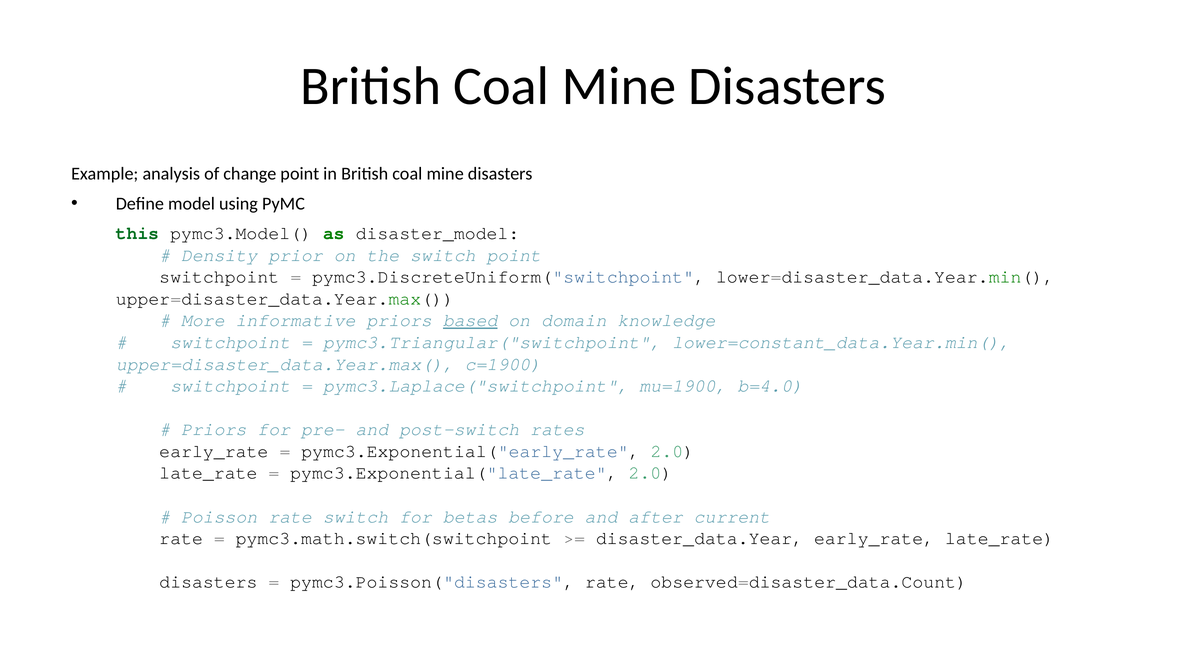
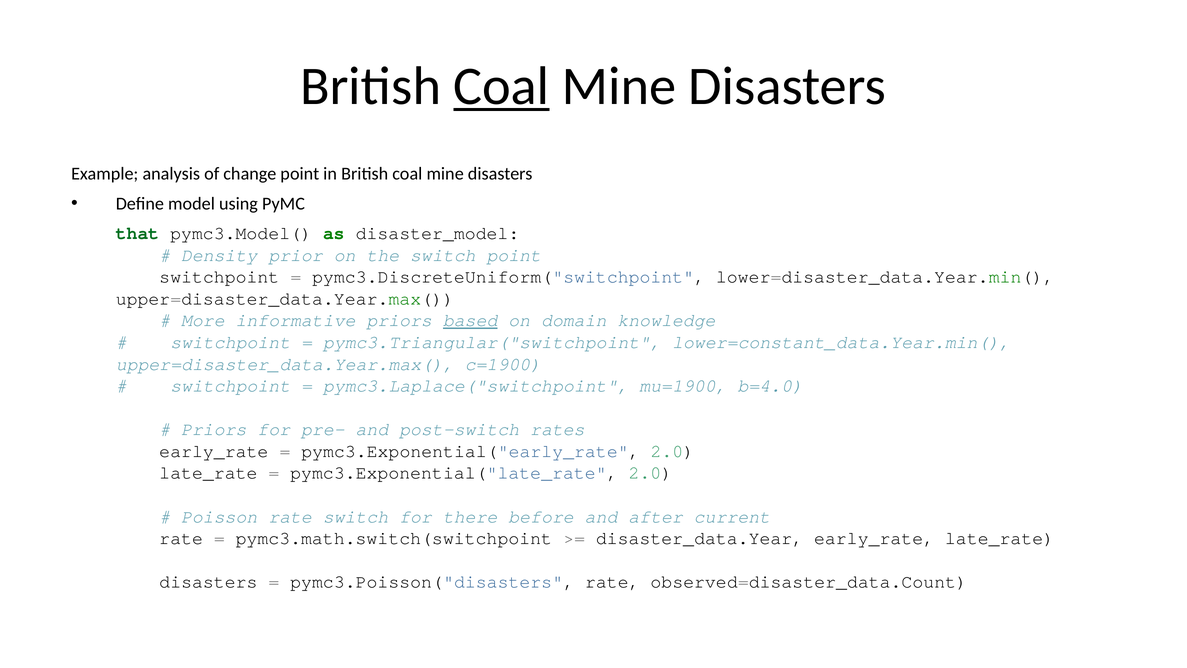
Coal at (501, 86) underline: none -> present
this: this -> that
betas: betas -> there
